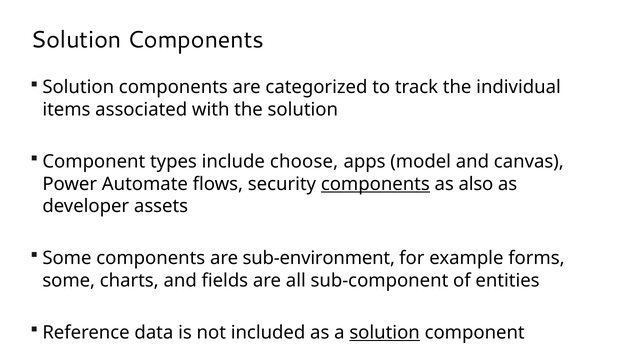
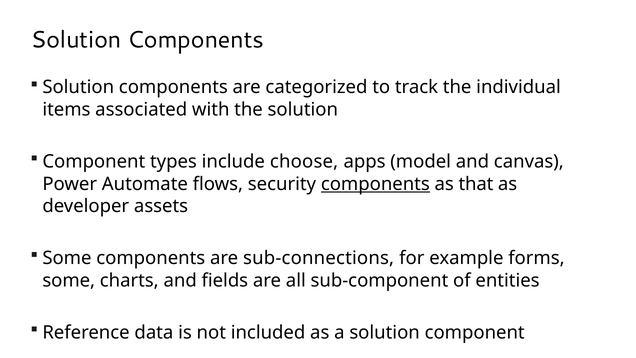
also: also -> that
sub-environment: sub-environment -> sub-connections
solution at (385, 332) underline: present -> none
